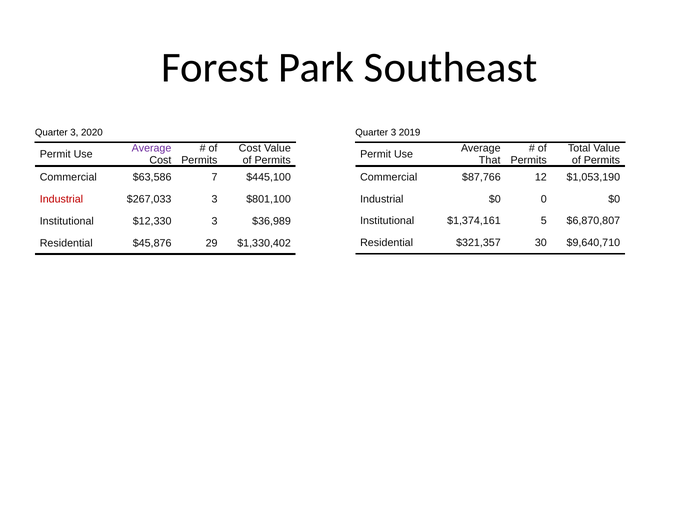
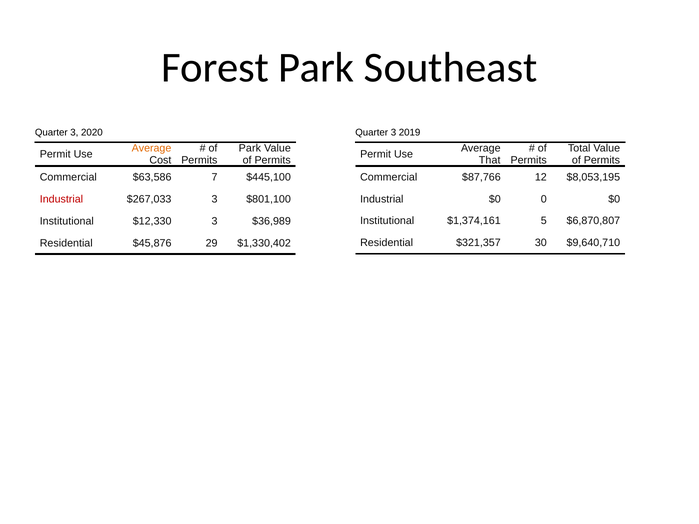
Average at (152, 148) colour: purple -> orange
Cost at (250, 148): Cost -> Park
$1,053,190: $1,053,190 -> $8,053,195
